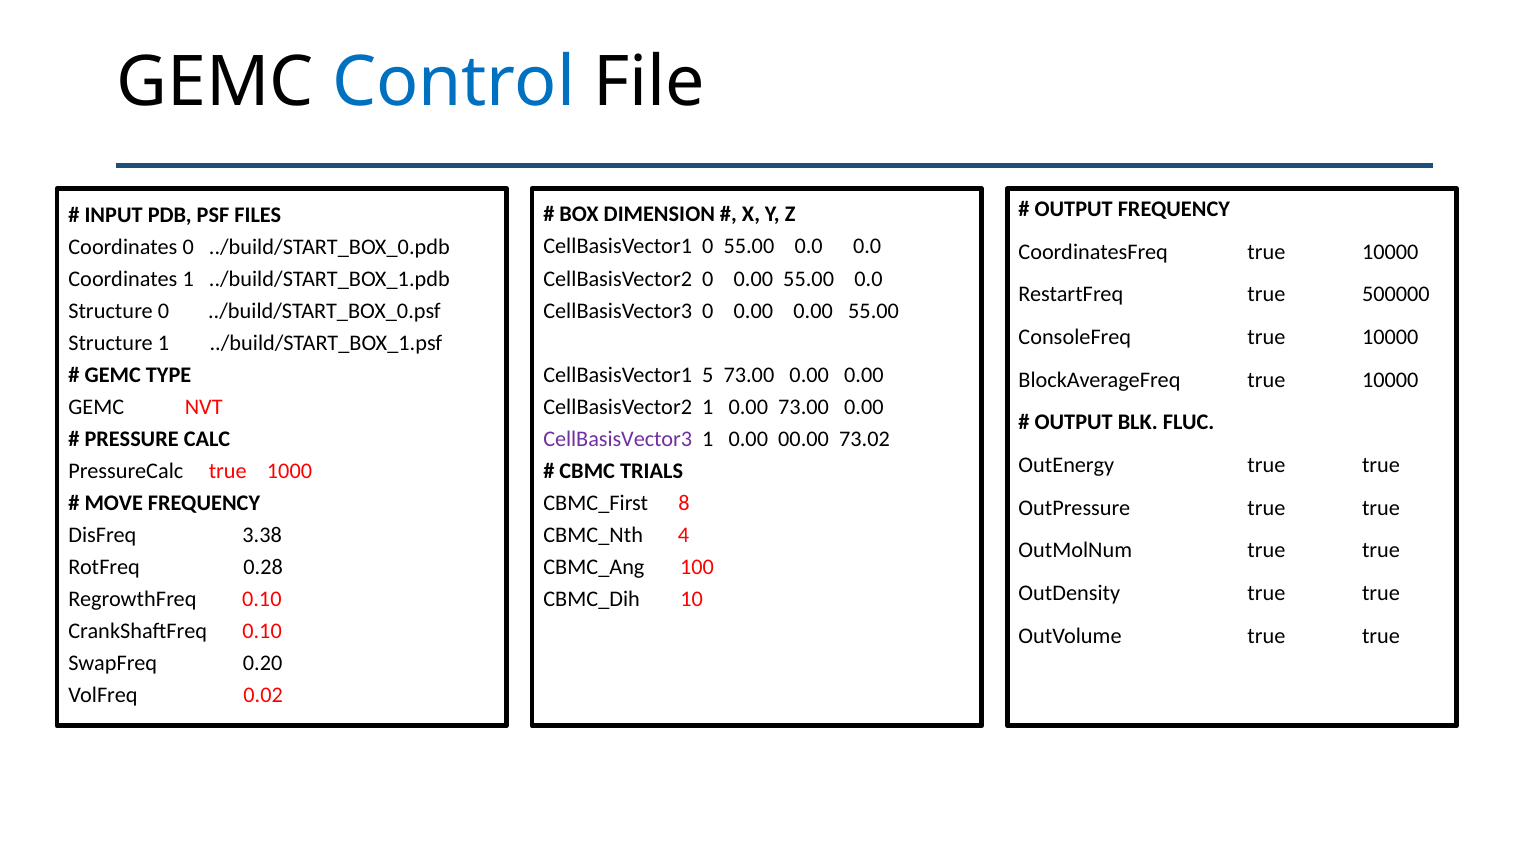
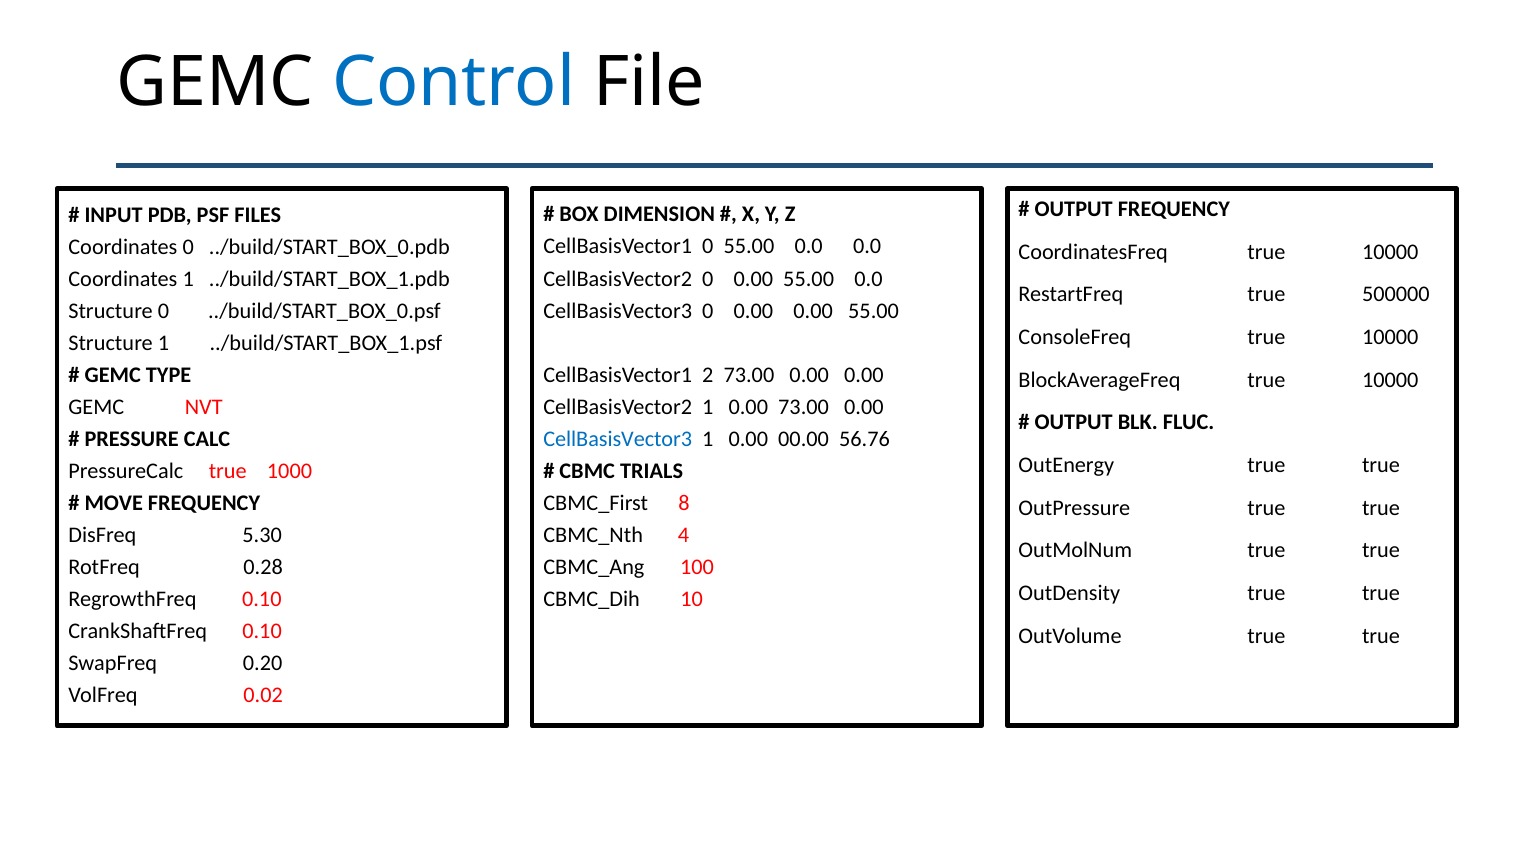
5: 5 -> 2
CellBasisVector3 at (618, 439) colour: purple -> blue
73.02: 73.02 -> 56.76
3.38: 3.38 -> 5.30
